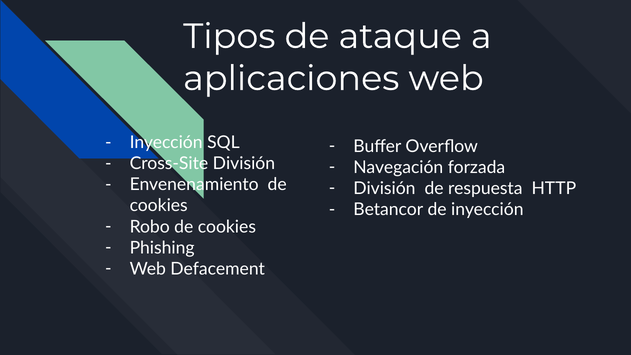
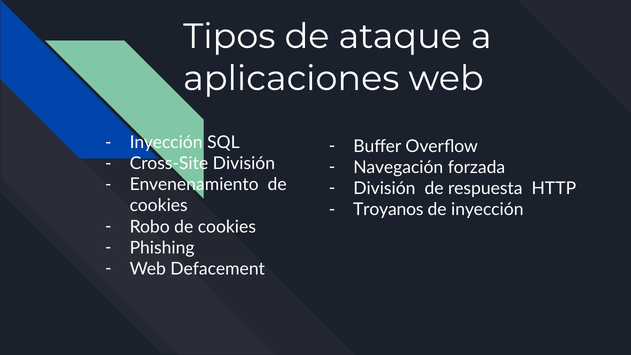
Betancor: Betancor -> Troyanos
